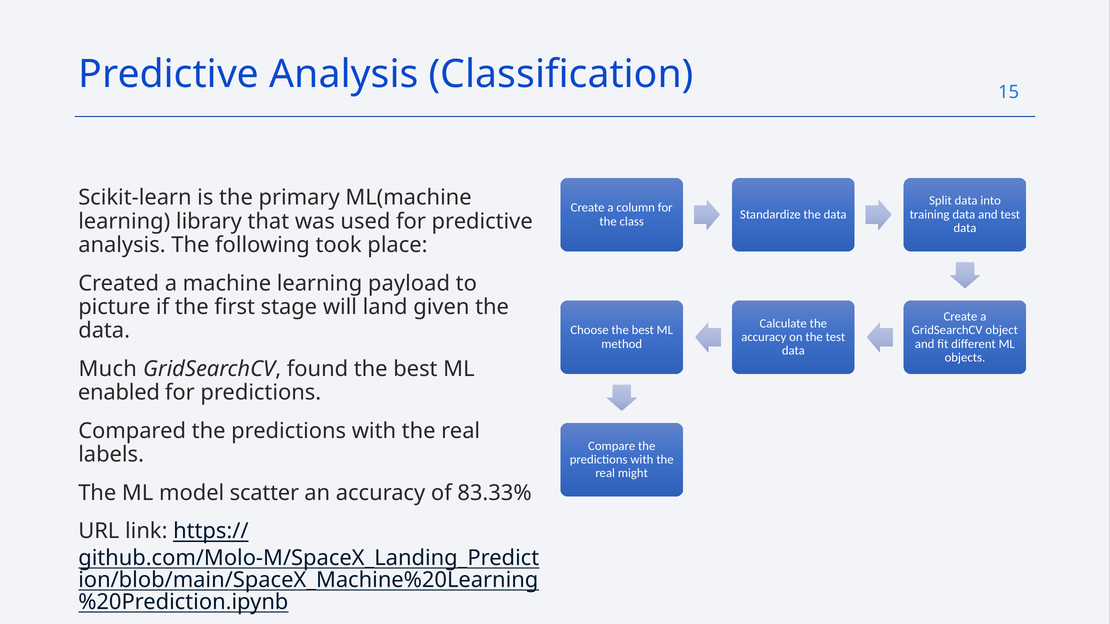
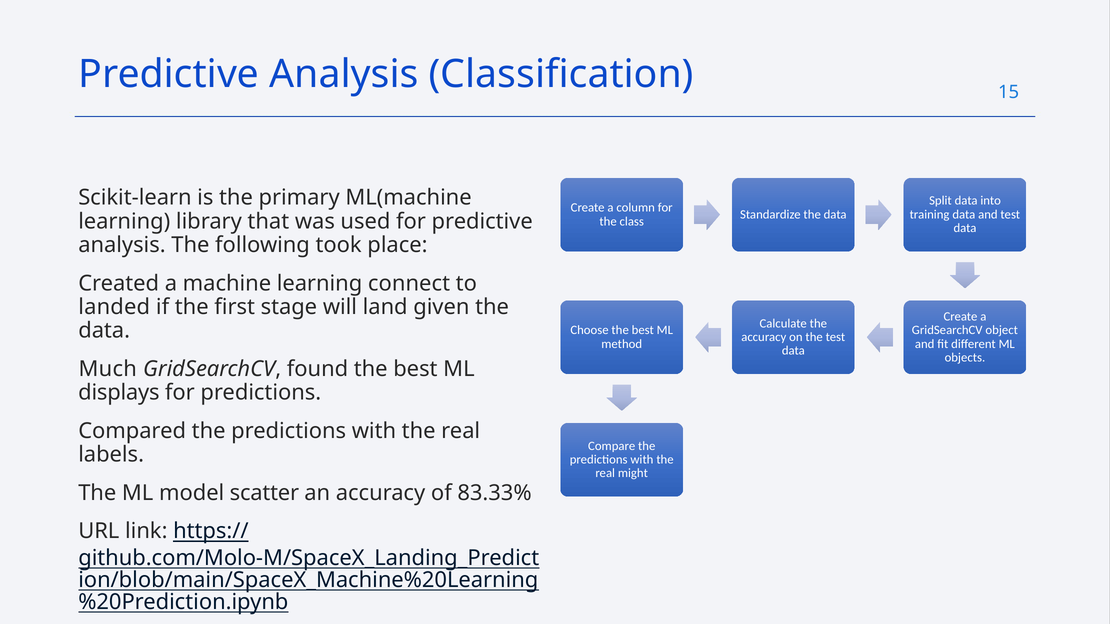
payload: payload -> connect
picture: picture -> landed
enabled: enabled -> displays
